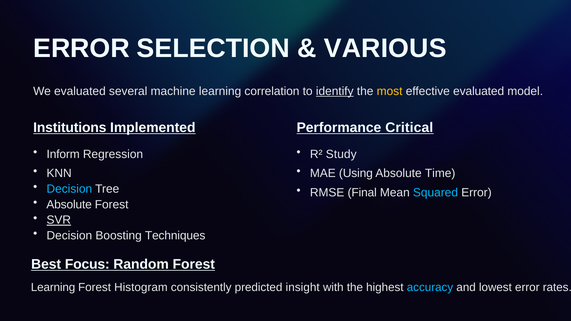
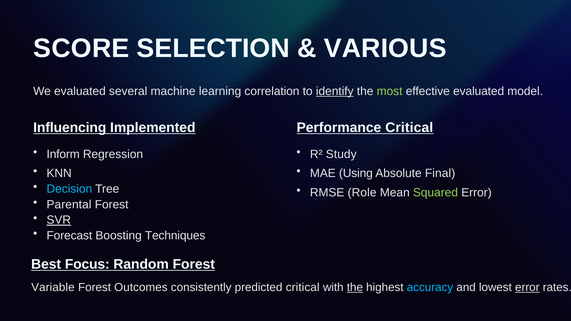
ERROR at (81, 48): ERROR -> SCORE
most colour: yellow -> light green
Institutions: Institutions -> Influencing
Time: Time -> Final
Final: Final -> Role
Squared colour: light blue -> light green
Absolute at (69, 205): Absolute -> Parental
Decision at (69, 236): Decision -> Forecast
Learning at (53, 288): Learning -> Variable
Histogram: Histogram -> Outcomes
predicted insight: insight -> critical
the at (355, 288) underline: none -> present
error at (527, 288) underline: none -> present
